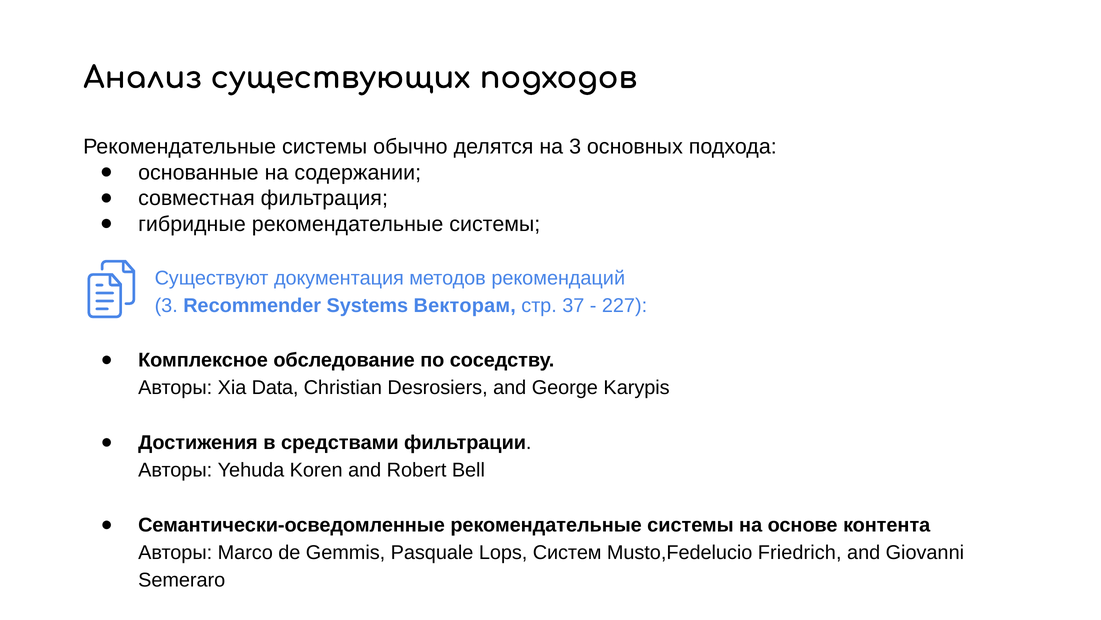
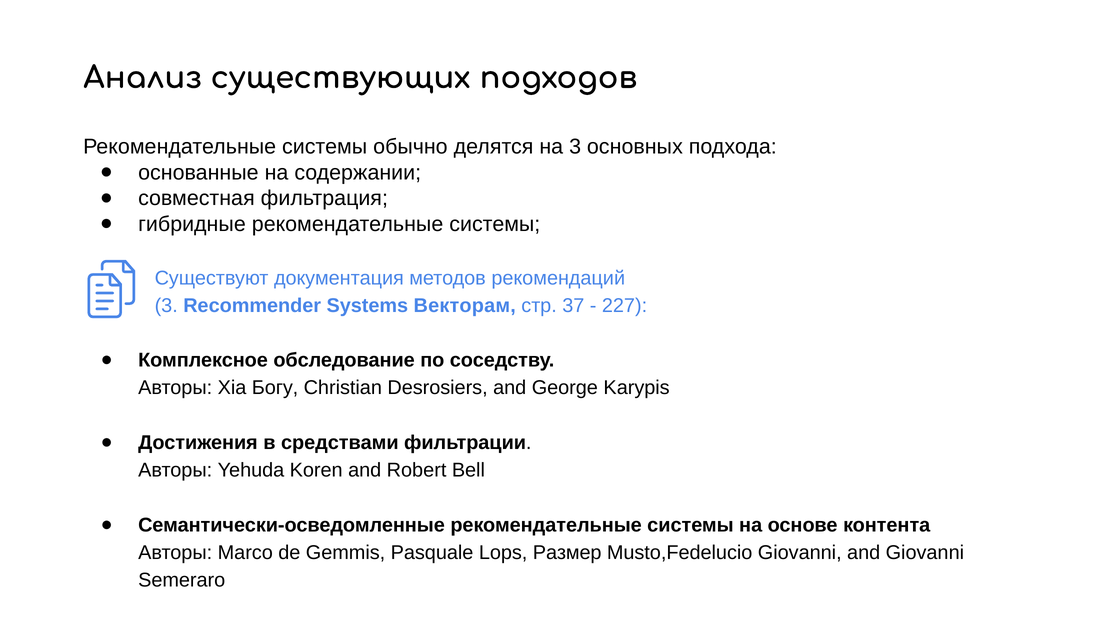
Data: Data -> Богу
Систем: Систем -> Размер
Musto,Fedelucio Friedrich: Friedrich -> Giovanni
